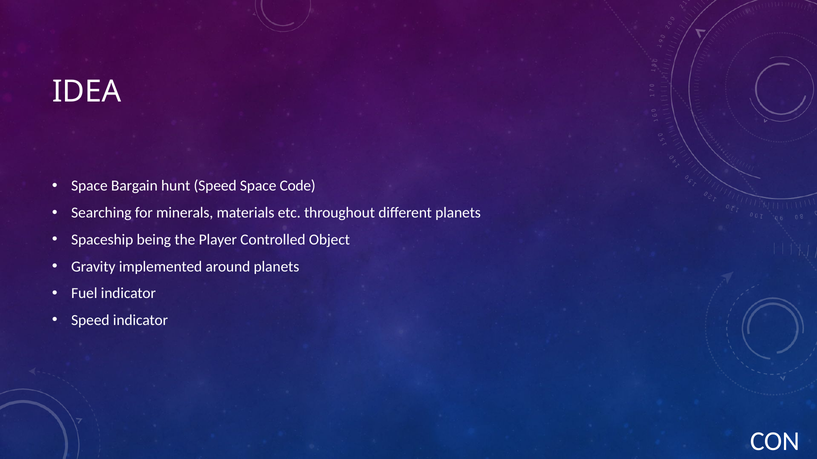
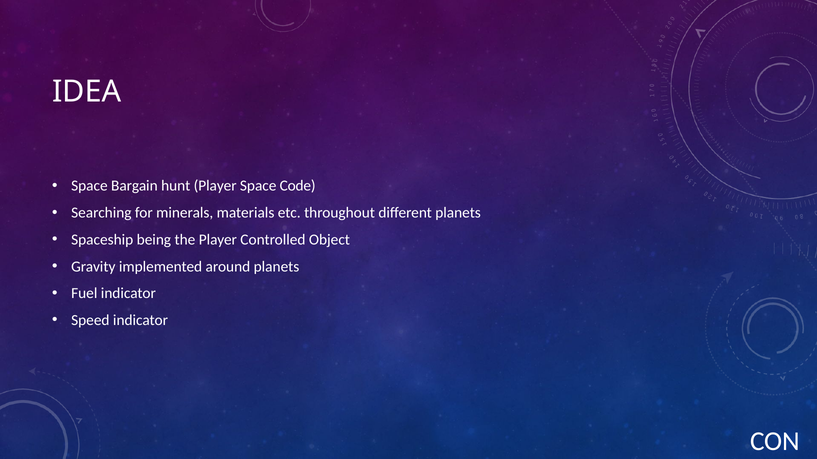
hunt Speed: Speed -> Player
